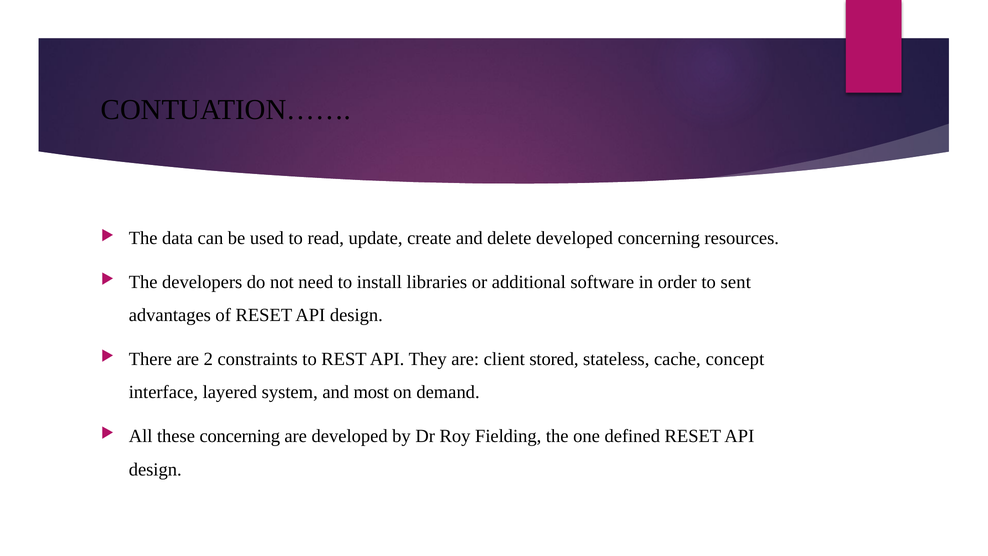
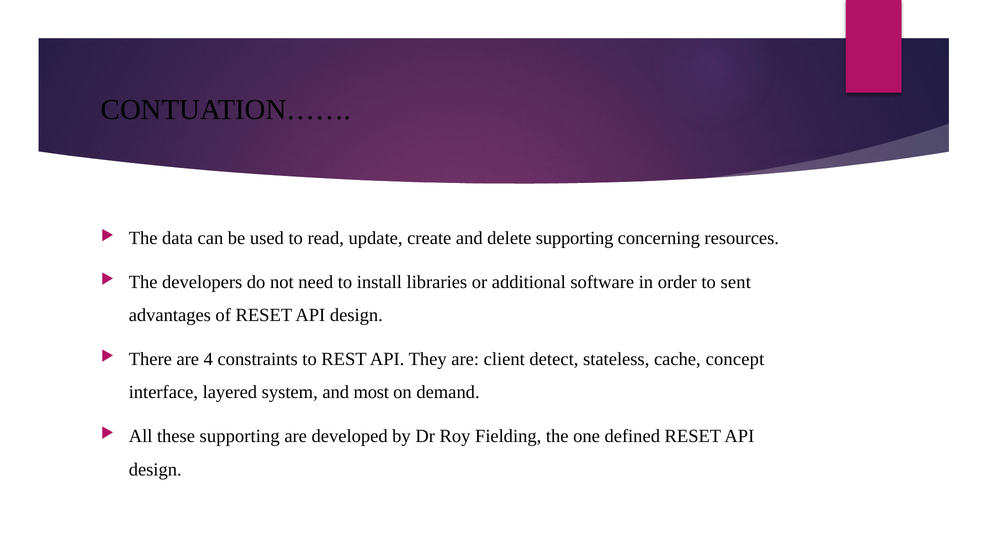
delete developed: developed -> supporting
2: 2 -> 4
stored: stored -> detect
these concerning: concerning -> supporting
